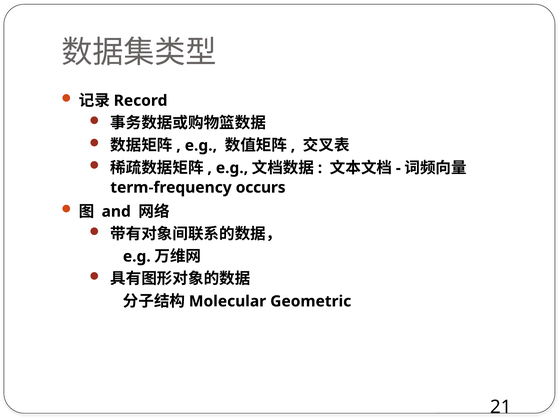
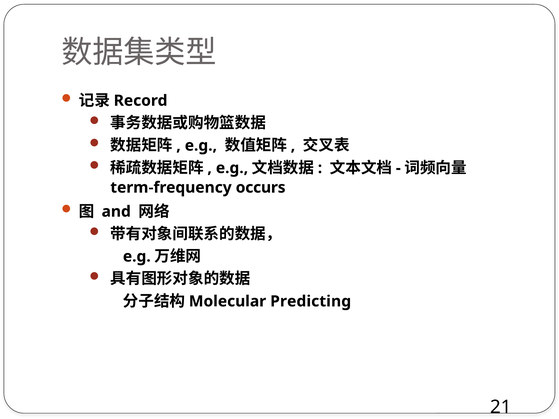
Geometric: Geometric -> Predicting
